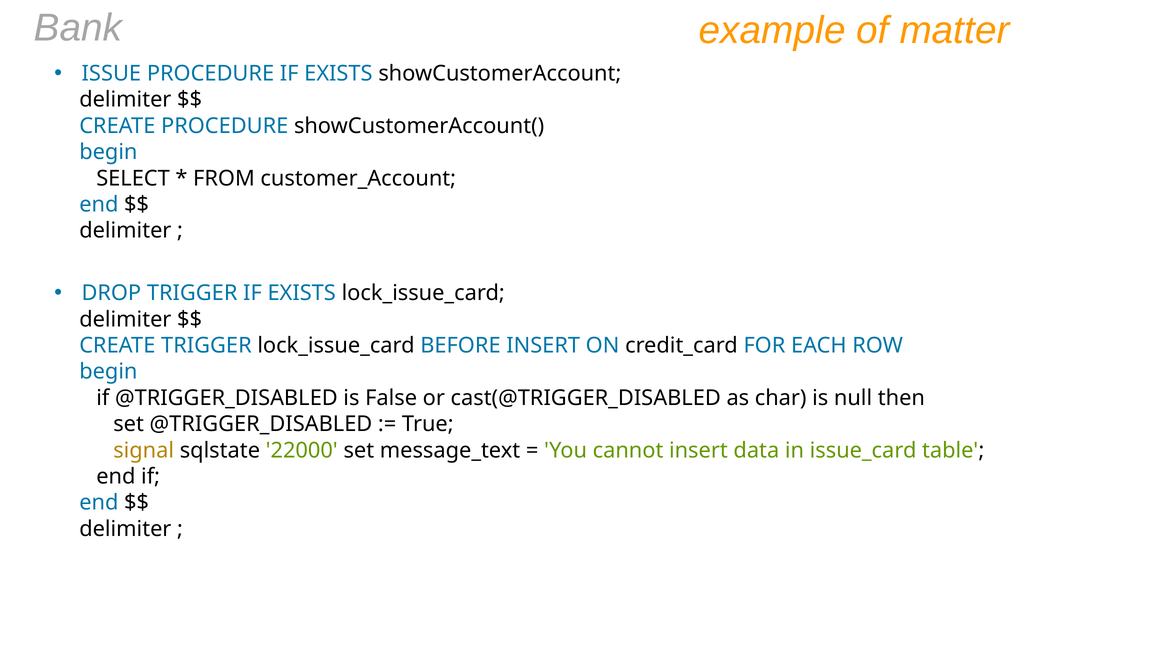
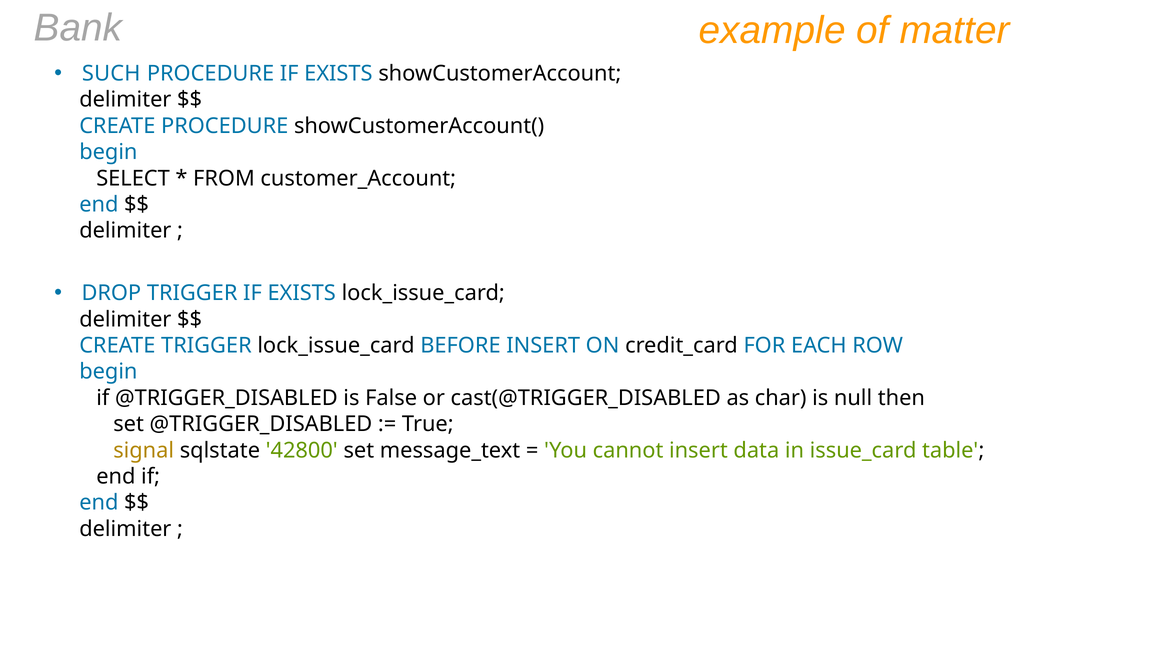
ISSUE: ISSUE -> SUCH
22000: 22000 -> 42800
